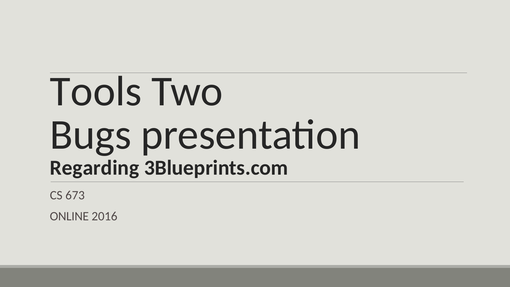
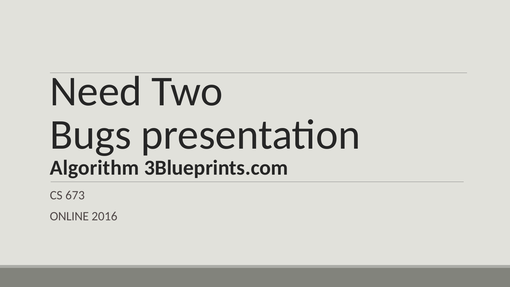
Tools: Tools -> Need
Regarding: Regarding -> Algorithm
